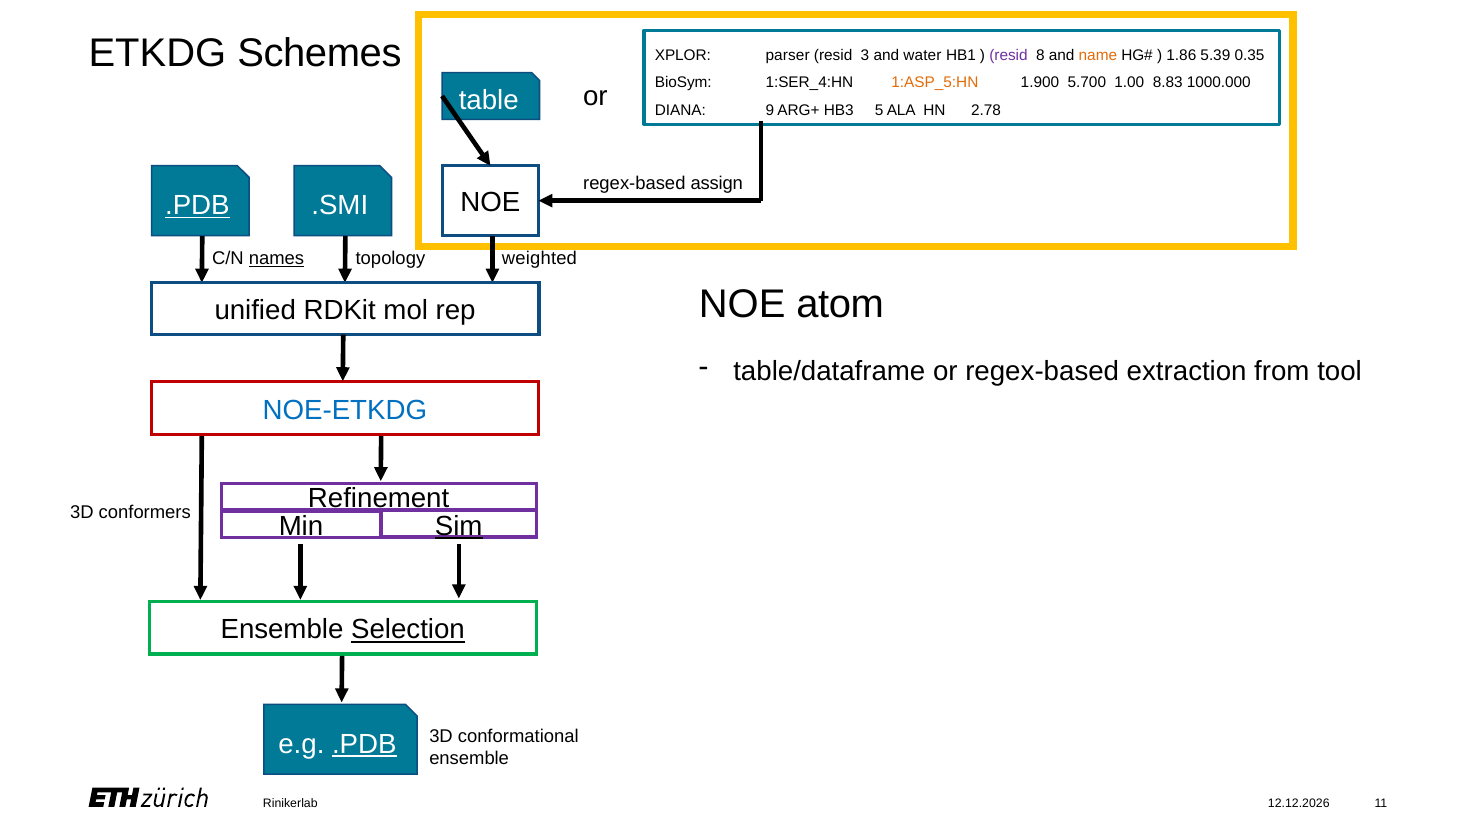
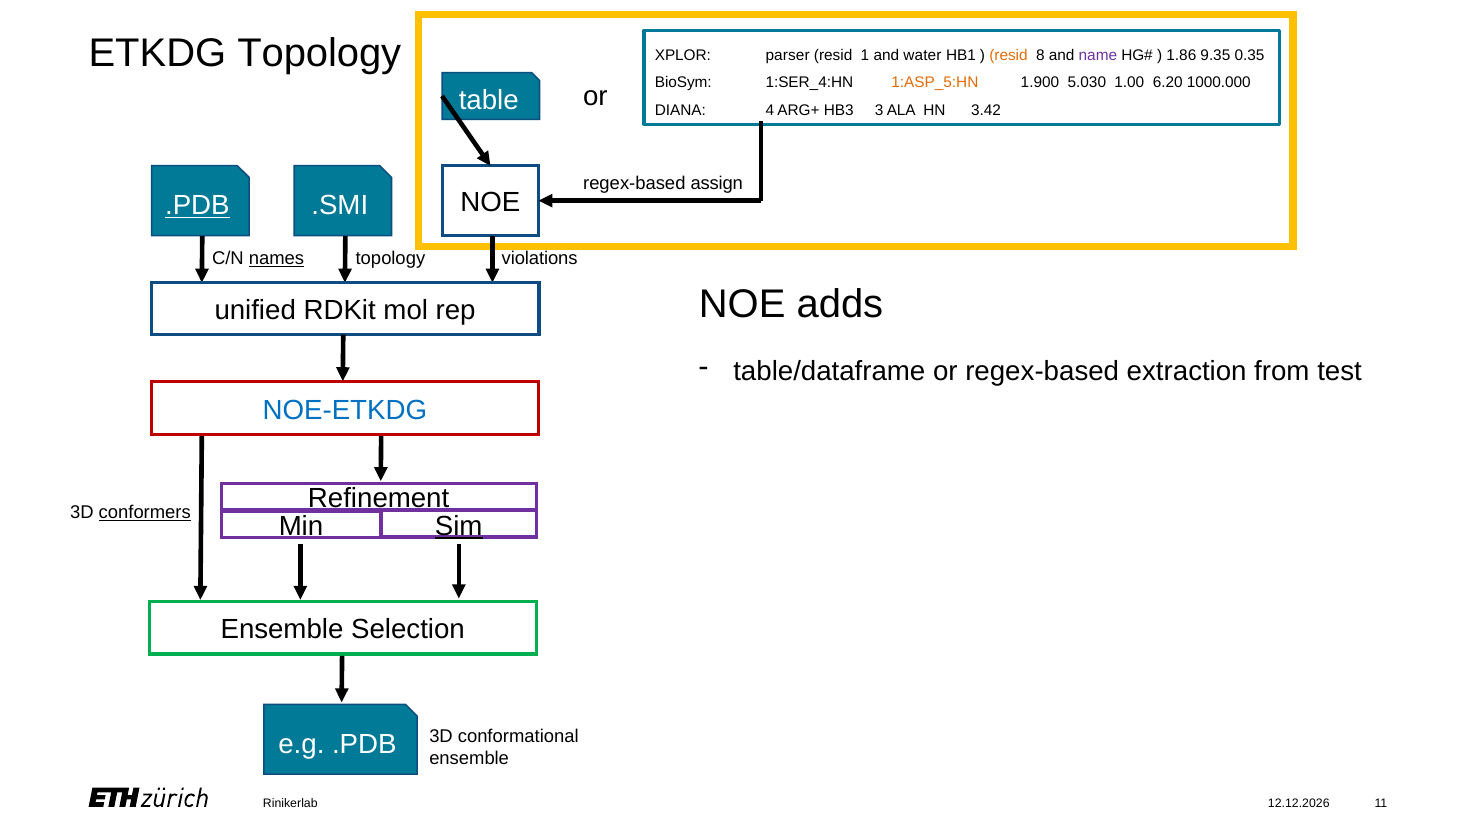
ETKDG Schemes: Schemes -> Topology
3: 3 -> 1
resid at (1009, 55) colour: purple -> orange
name colour: orange -> purple
5.39: 5.39 -> 9.35
5.700: 5.700 -> 5.030
8.83: 8.83 -> 6.20
9: 9 -> 4
5: 5 -> 3
2.78: 2.78 -> 3.42
weighted: weighted -> violations
atom: atom -> adds
tool: tool -> test
conformers underline: none -> present
Selection underline: present -> none
.PDB at (364, 744) underline: present -> none
